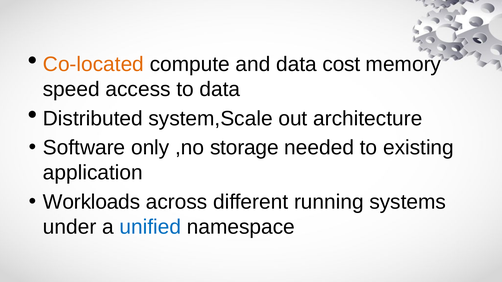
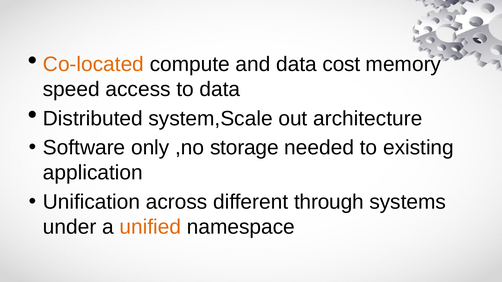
Workloads: Workloads -> Unification
running: running -> through
unified colour: blue -> orange
